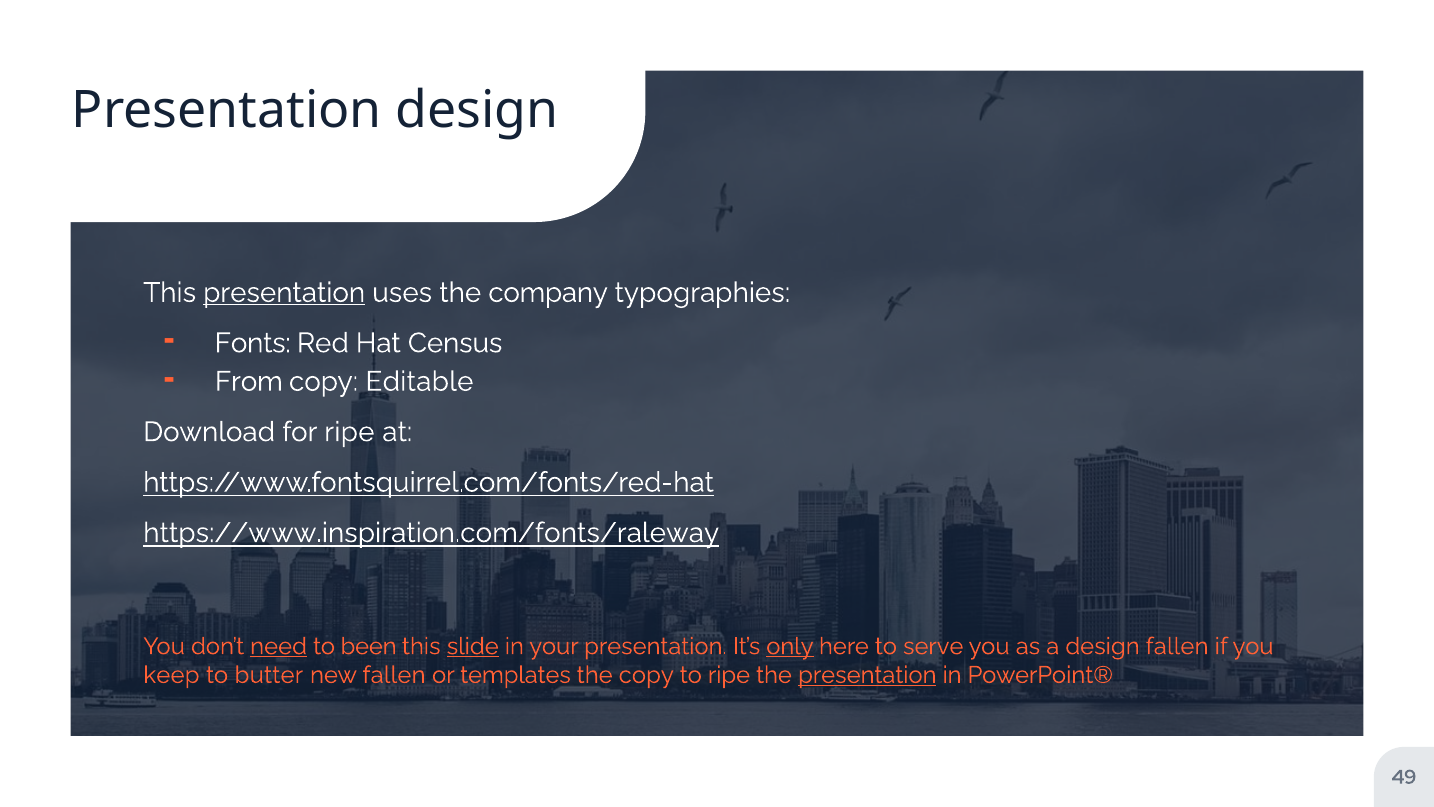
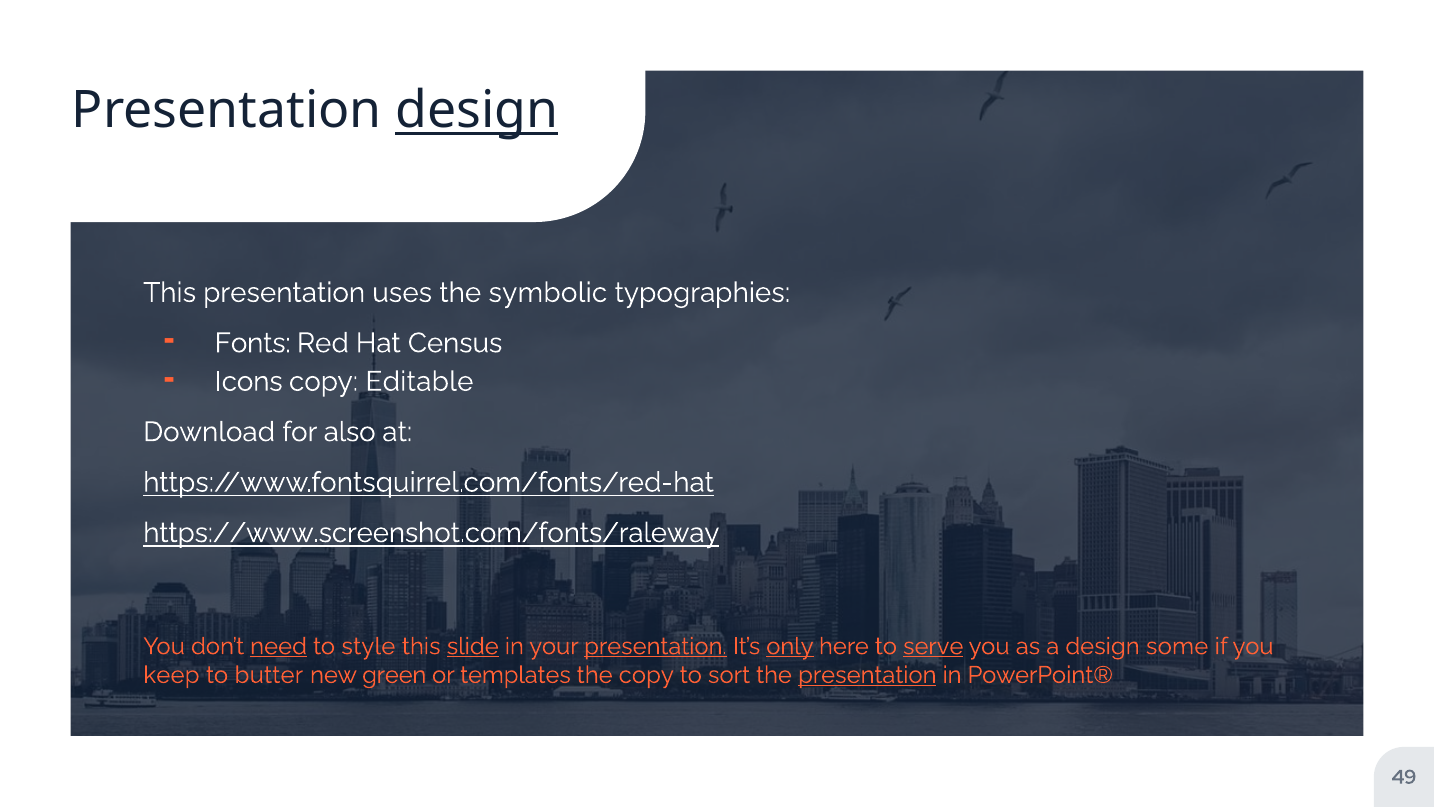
design at (477, 111) underline: none -> present
presentation at (284, 293) underline: present -> none
company: company -> symbolic
From: From -> Icons
for ripe: ripe -> also
https://www.inspiration.com/fonts/raleway: https://www.inspiration.com/fonts/raleway -> https://www.screenshot.com/fonts/raleway
been: been -> style
presentation at (656, 646) underline: none -> present
serve underline: none -> present
design fallen: fallen -> some
new fallen: fallen -> green
to ripe: ripe -> sort
